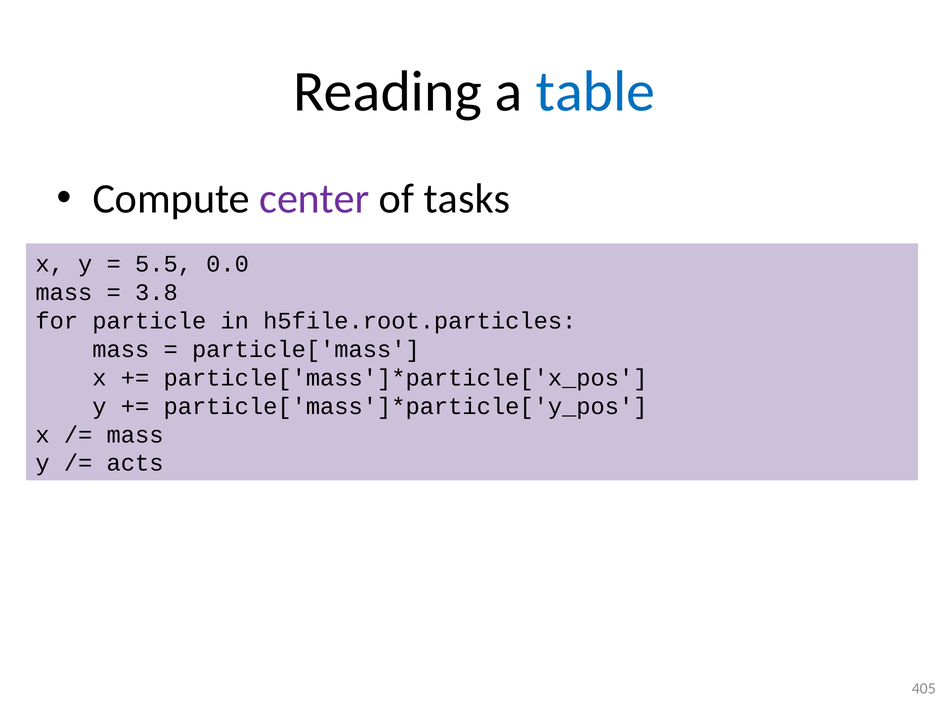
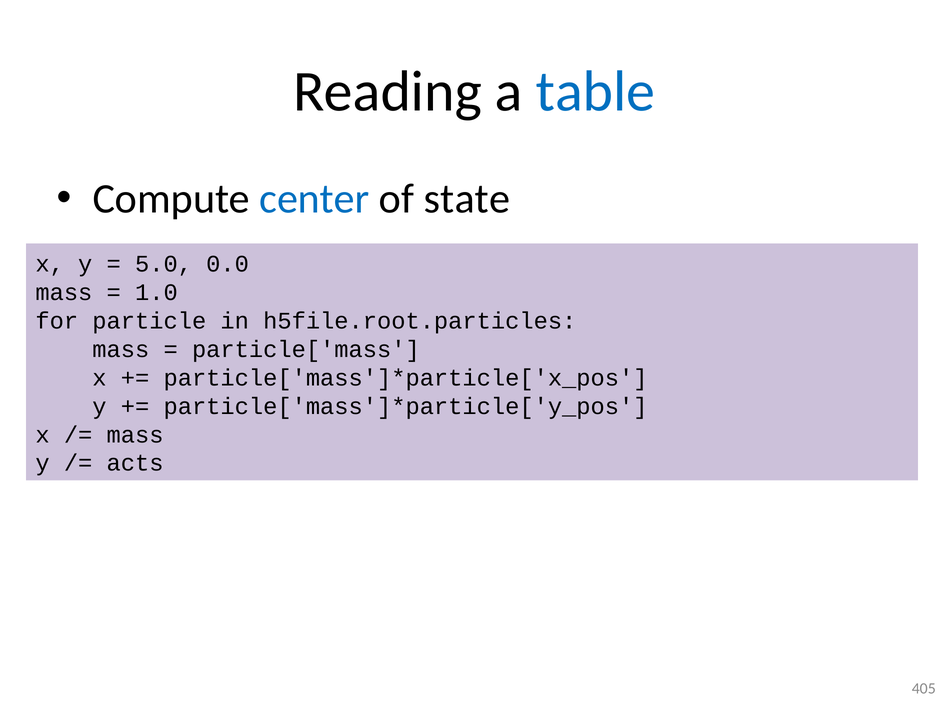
center colour: purple -> blue
tasks: tasks -> state
5.5: 5.5 -> 5.0
3.8: 3.8 -> 1.0
